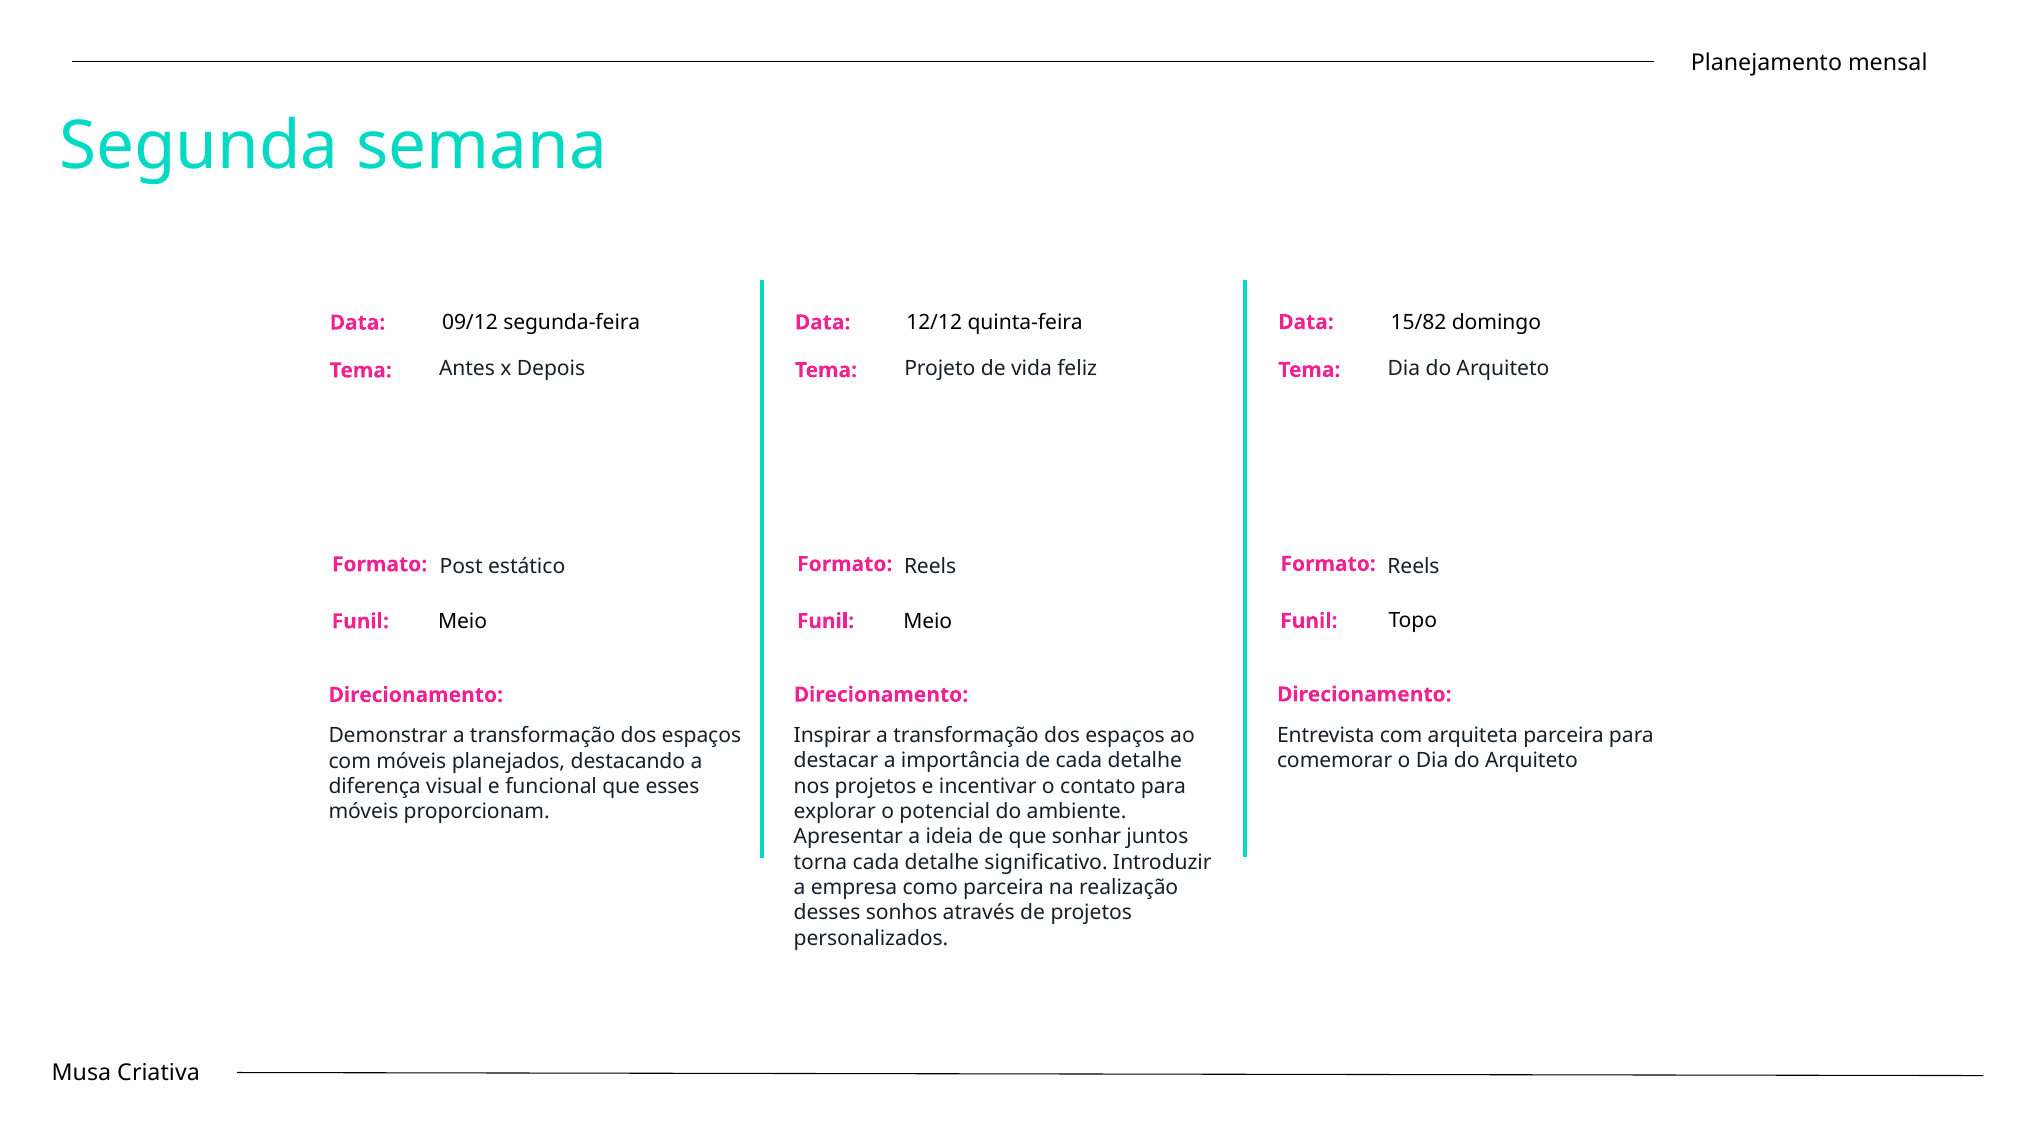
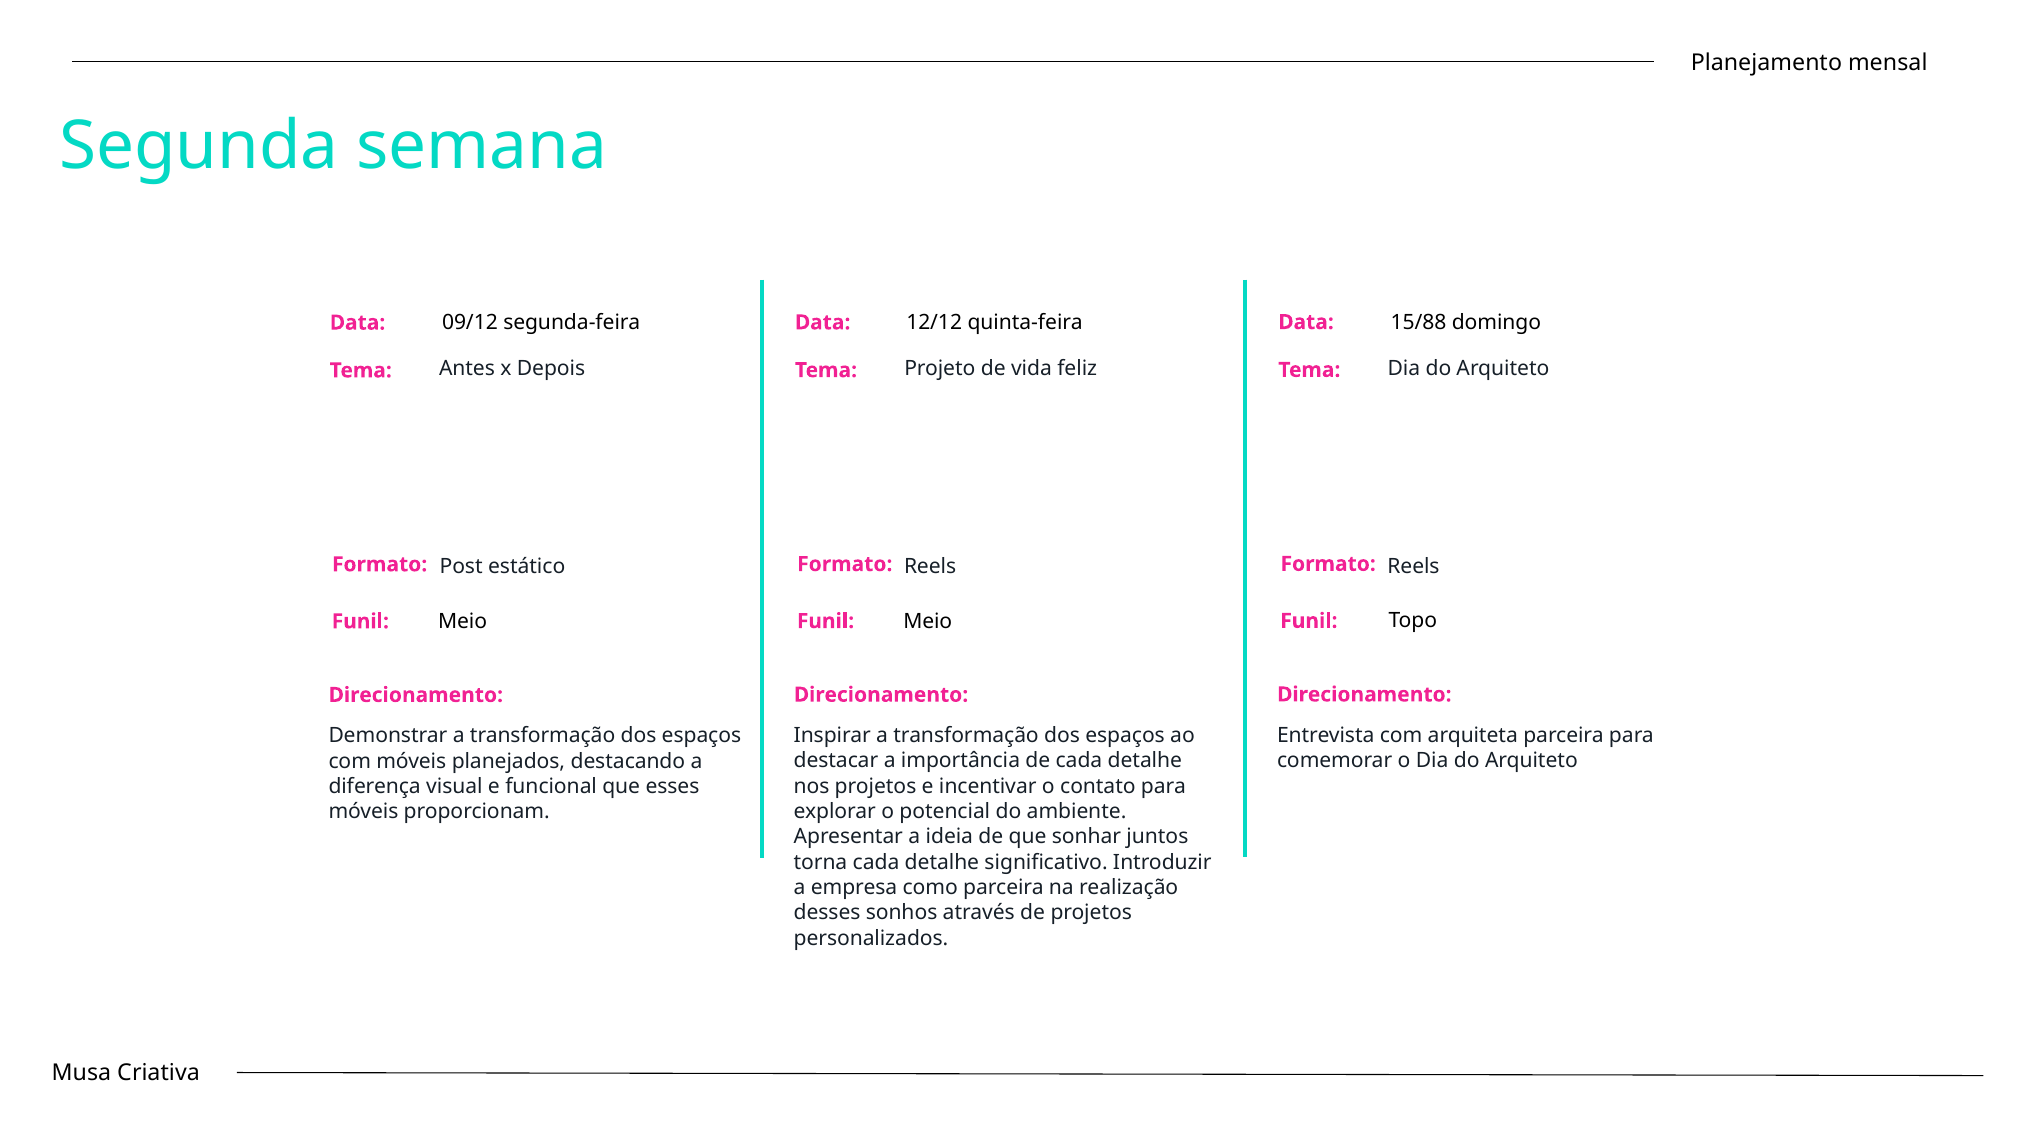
15/82: 15/82 -> 15/88
